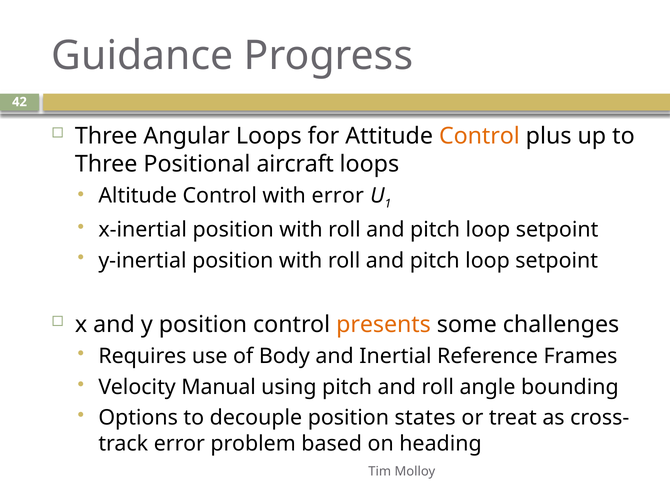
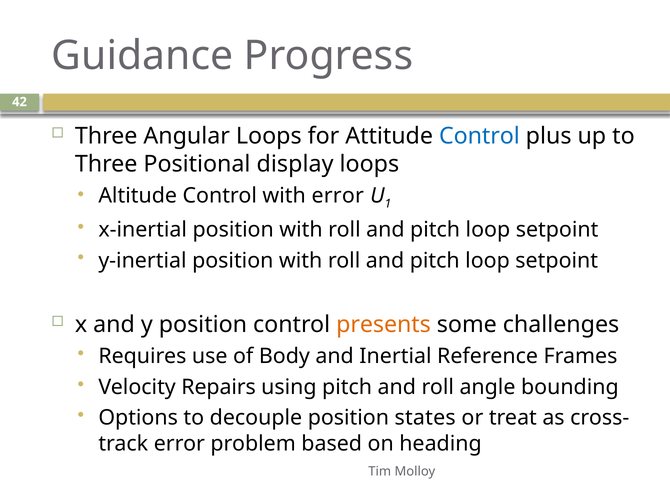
Control at (479, 136) colour: orange -> blue
aircraft: aircraft -> display
Manual: Manual -> Repairs
